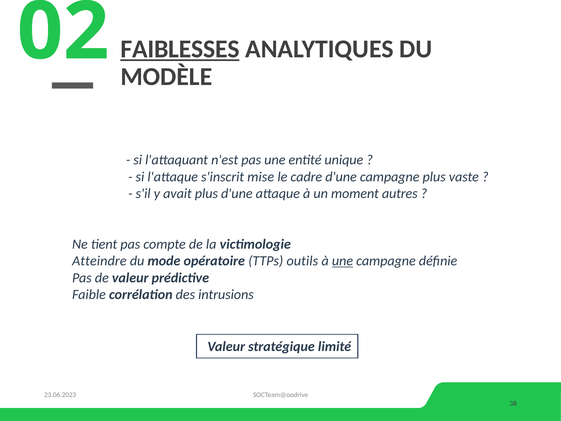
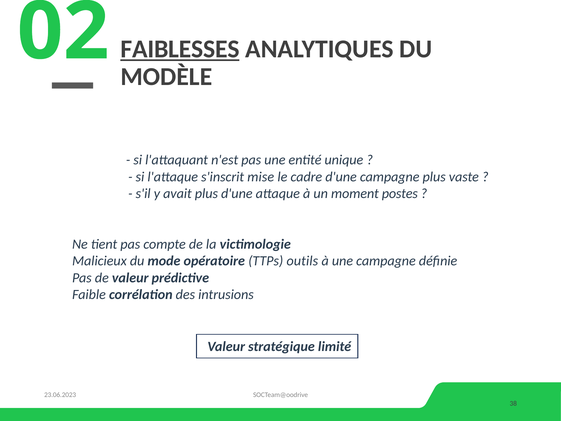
autres: autres -> postes
Atteindre: Atteindre -> Malicieux
une at (342, 261) underline: present -> none
